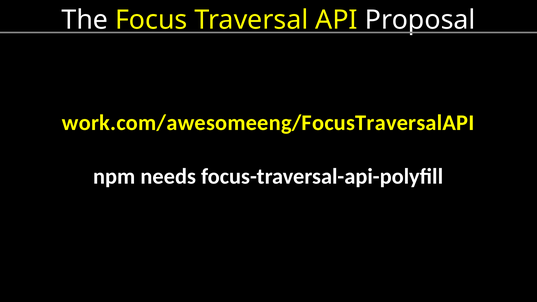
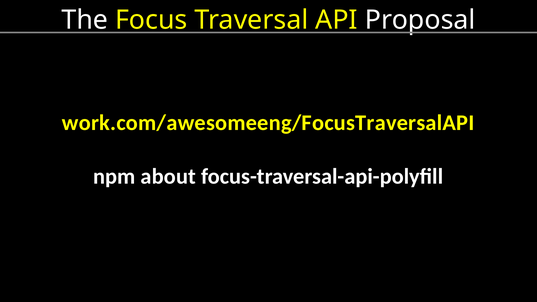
needs: needs -> about
